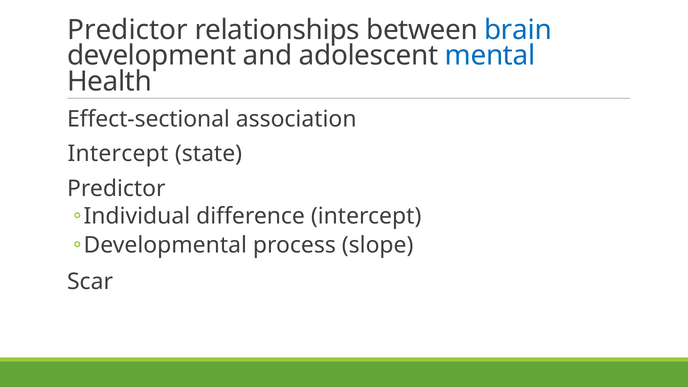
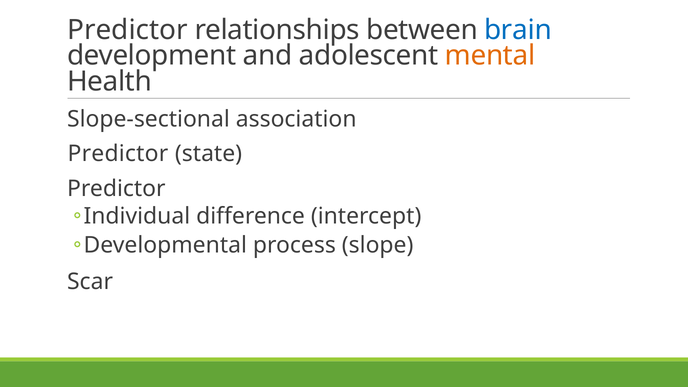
mental colour: blue -> orange
Effect-sectional: Effect-sectional -> Slope-sectional
Intercept at (118, 154): Intercept -> Predictor
